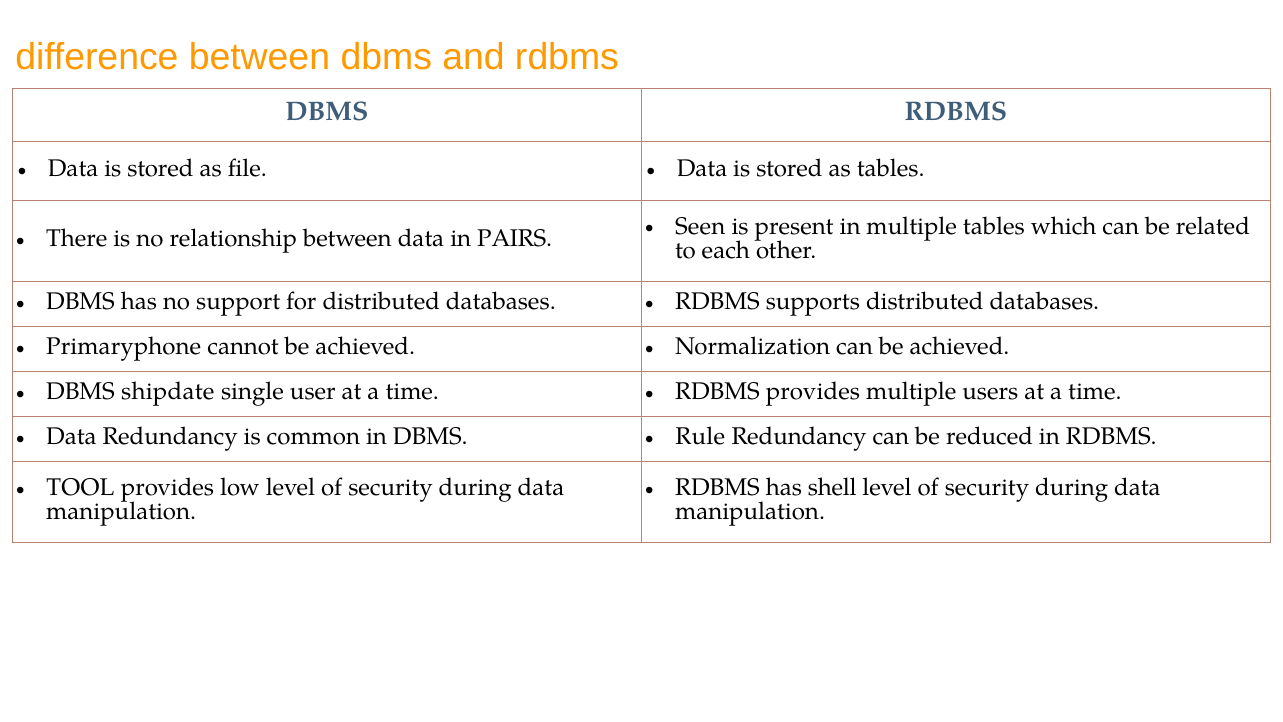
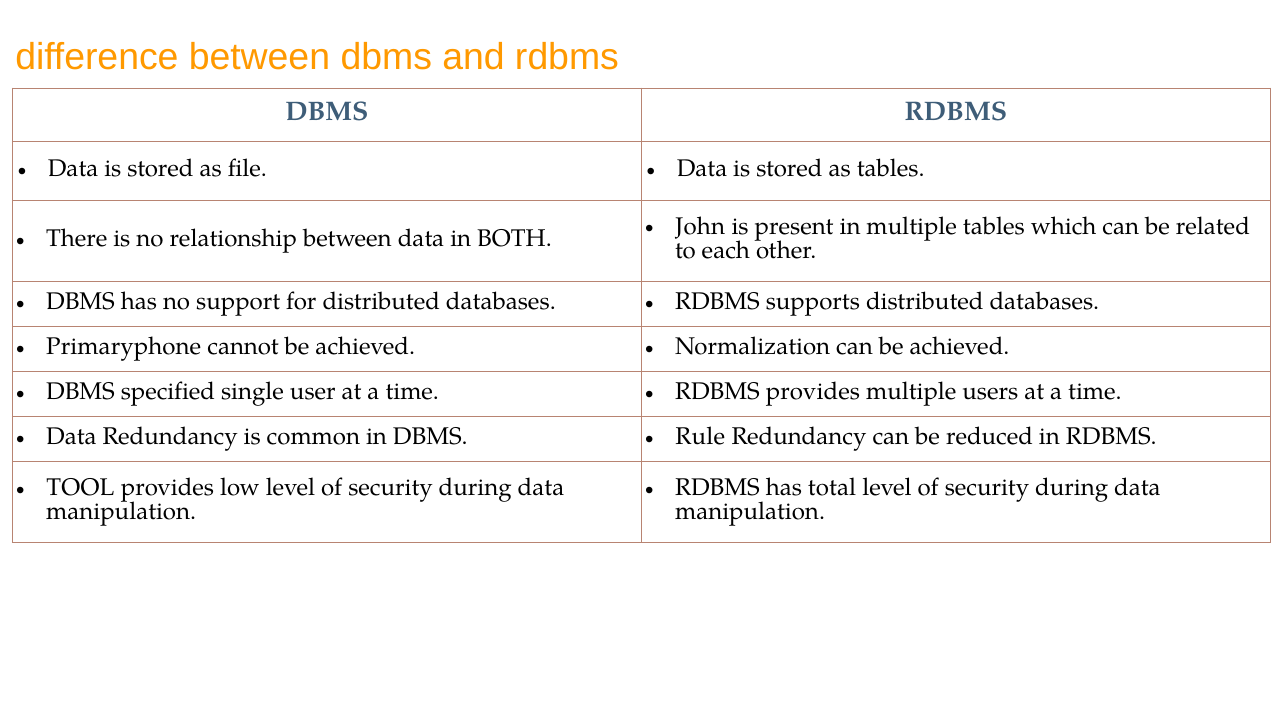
Seen: Seen -> John
PAIRS: PAIRS -> BOTH
shipdate: shipdate -> specified
shell: shell -> total
